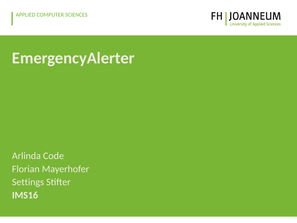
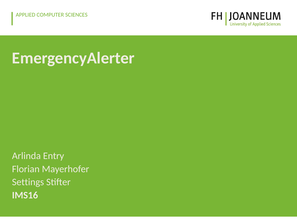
Code: Code -> Entry
